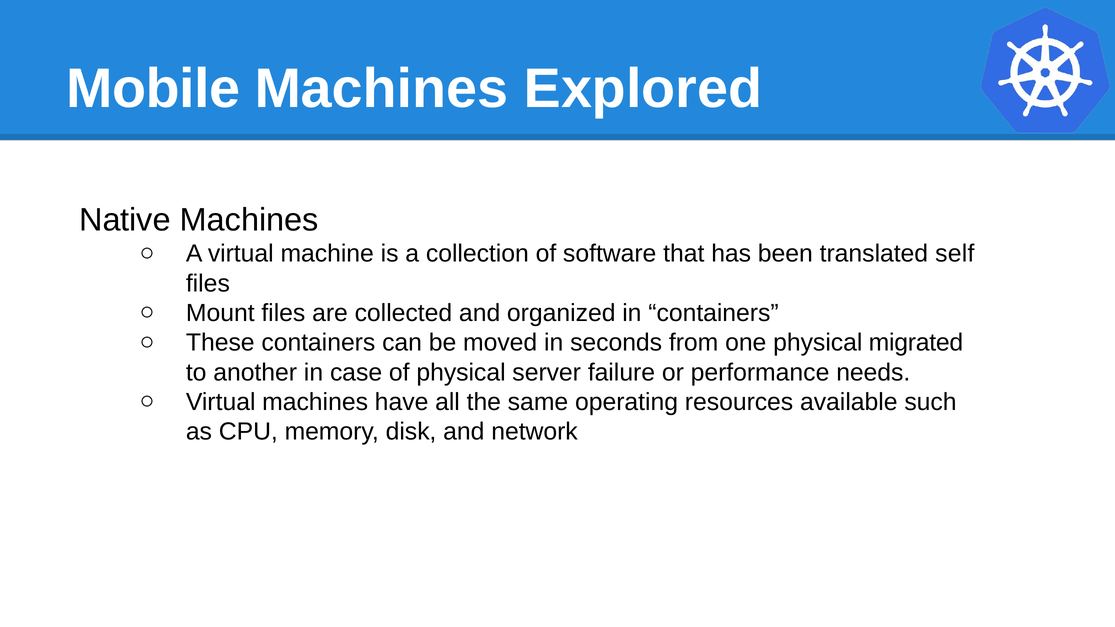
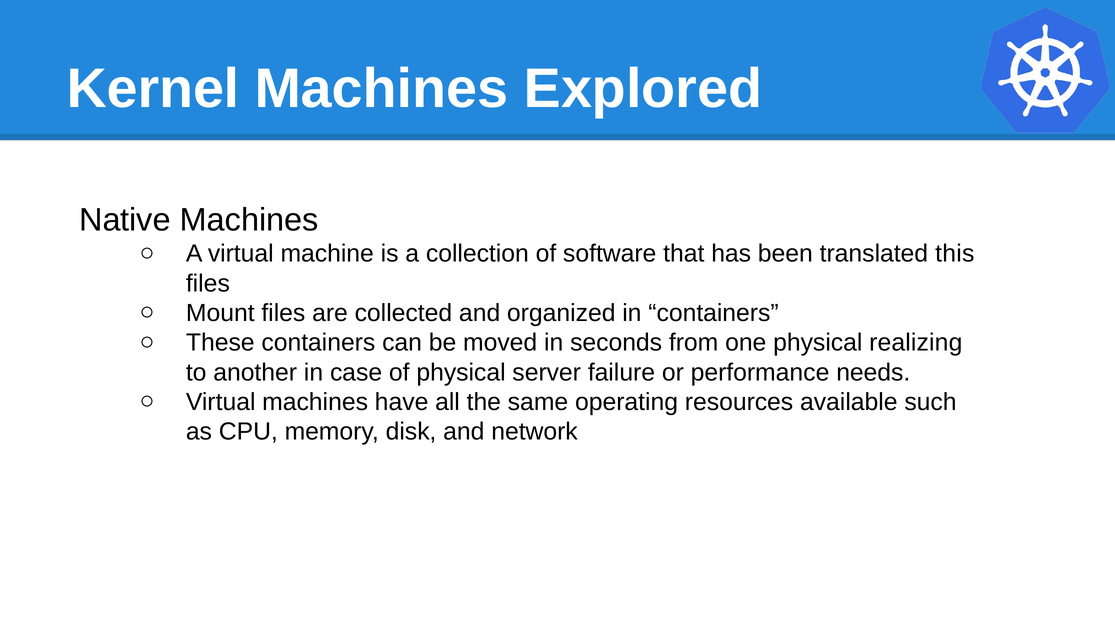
Mobile: Mobile -> Kernel
self: self -> this
migrated: migrated -> realizing
